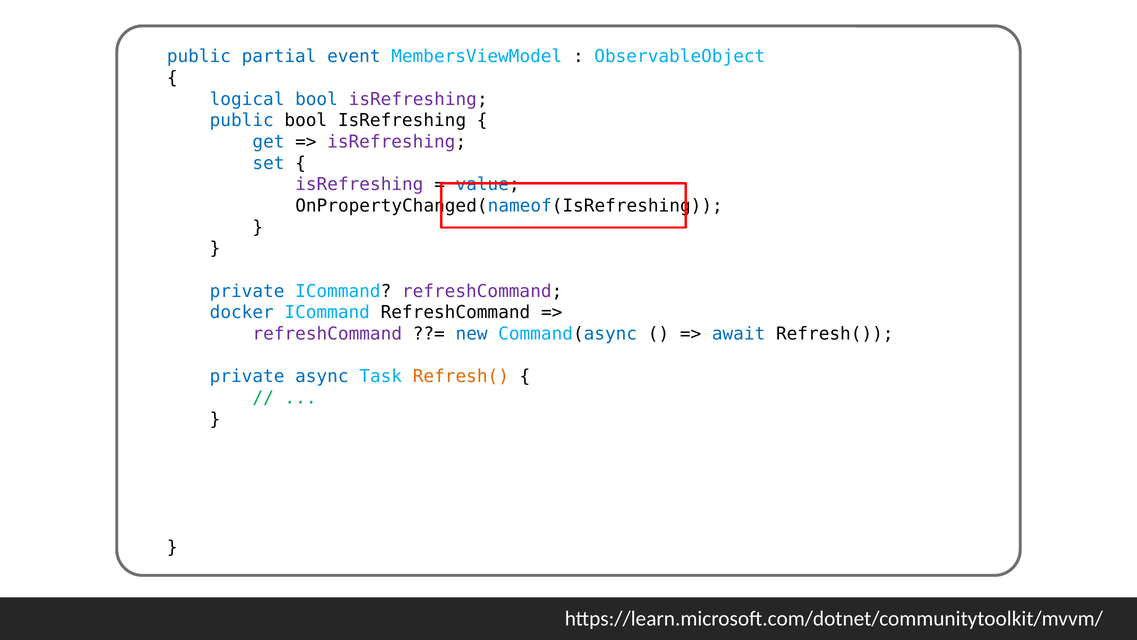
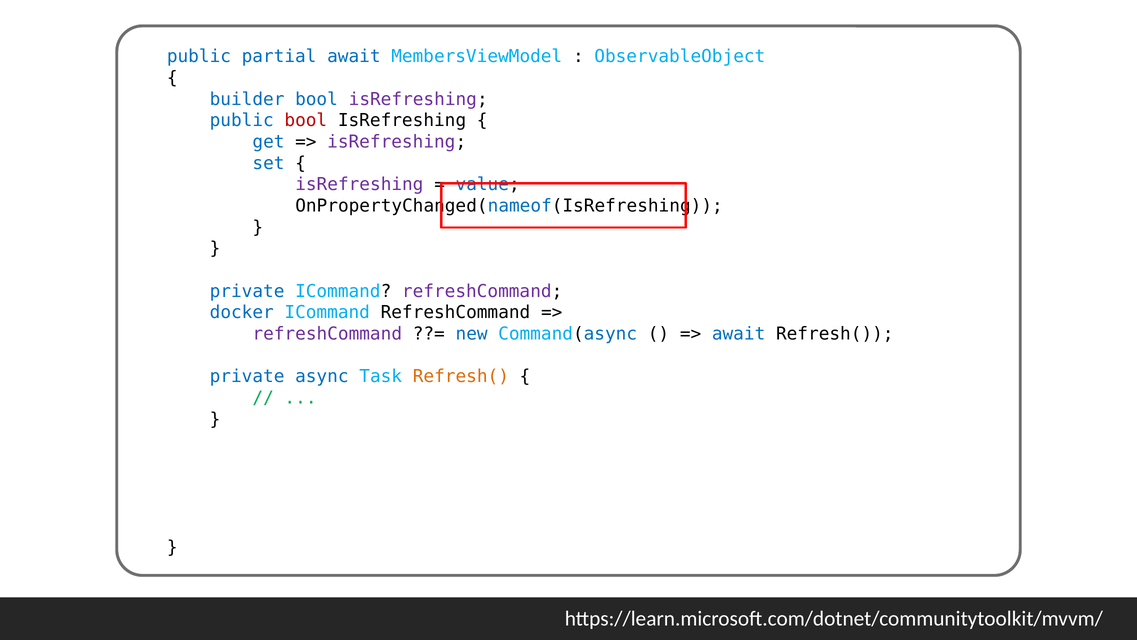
partial event: event -> await
logical: logical -> builder
bool at (306, 120) colour: black -> red
